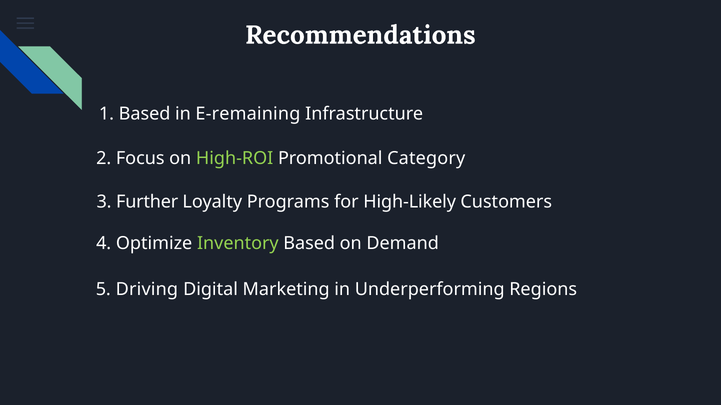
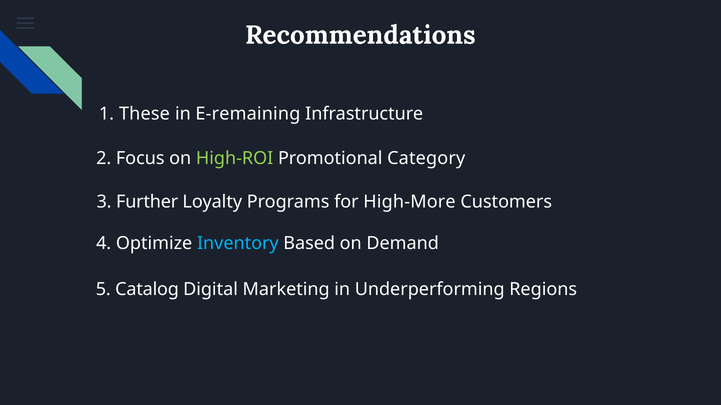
1 Based: Based -> These
High-Likely: High-Likely -> High-More
Inventory colour: light green -> light blue
Driving: Driving -> Catalog
